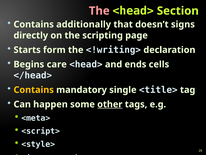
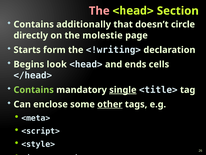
signs: signs -> circle
scripting: scripting -> molestie
care: care -> look
Contains at (34, 90) colour: yellow -> light green
single underline: none -> present
happen: happen -> enclose
